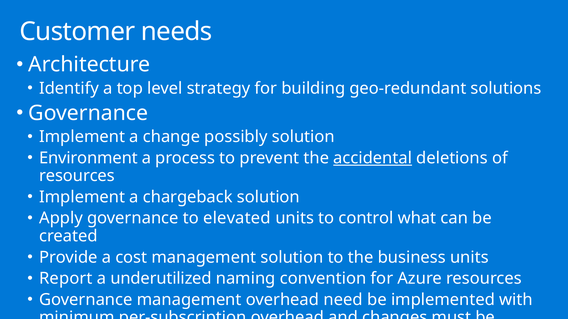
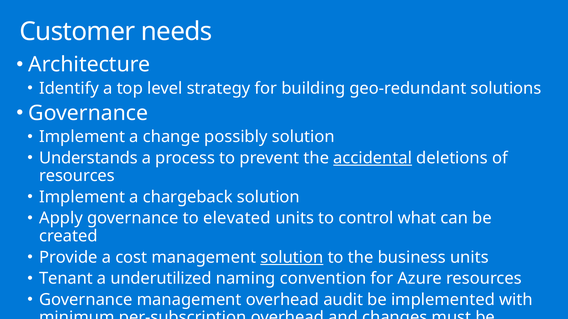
Environment: Environment -> Understands
solution at (292, 258) underline: none -> present
Report: Report -> Tenant
need: need -> audit
